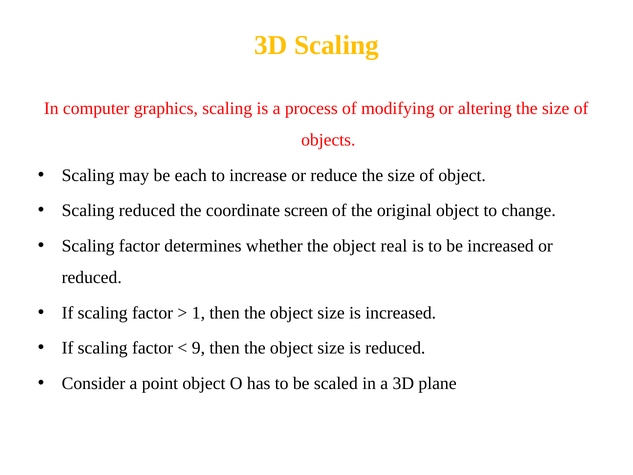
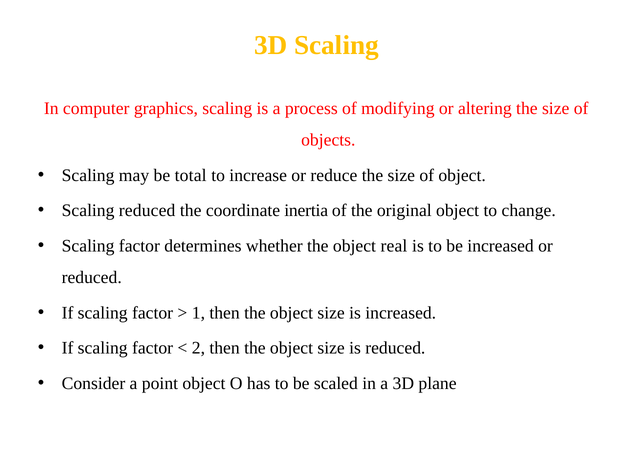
each: each -> total
screen: screen -> inertia
9: 9 -> 2
